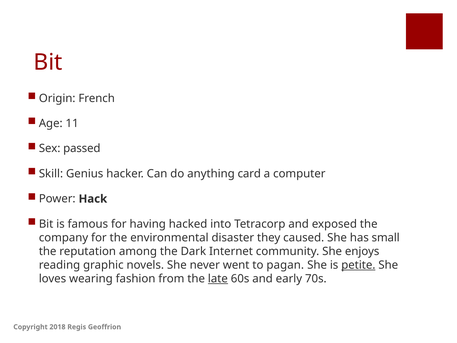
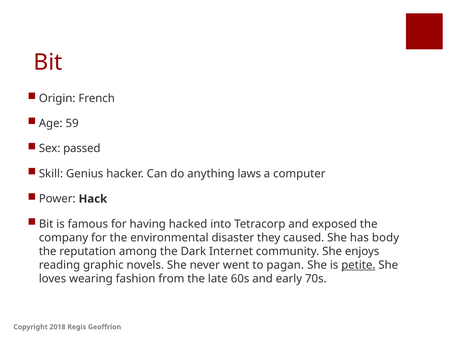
11: 11 -> 59
card: card -> laws
small: small -> body
late underline: present -> none
